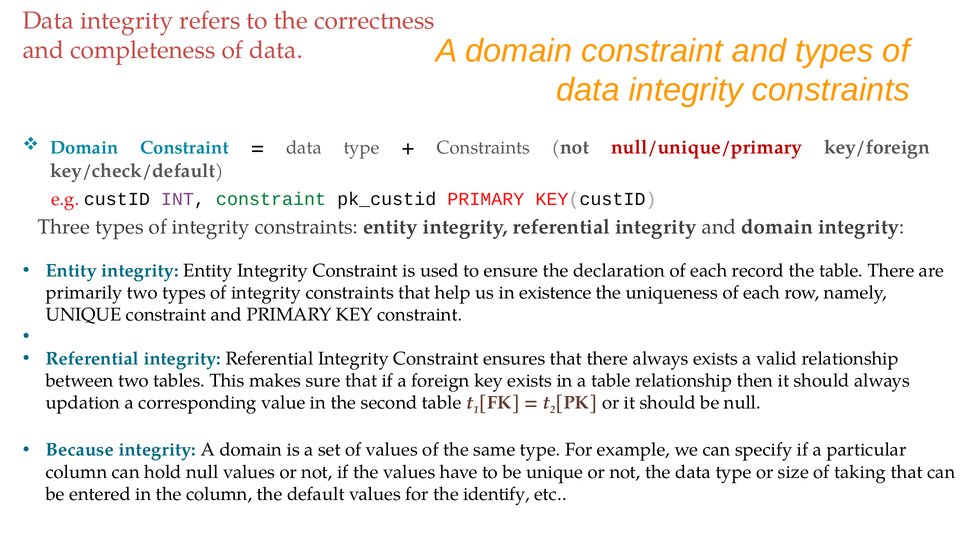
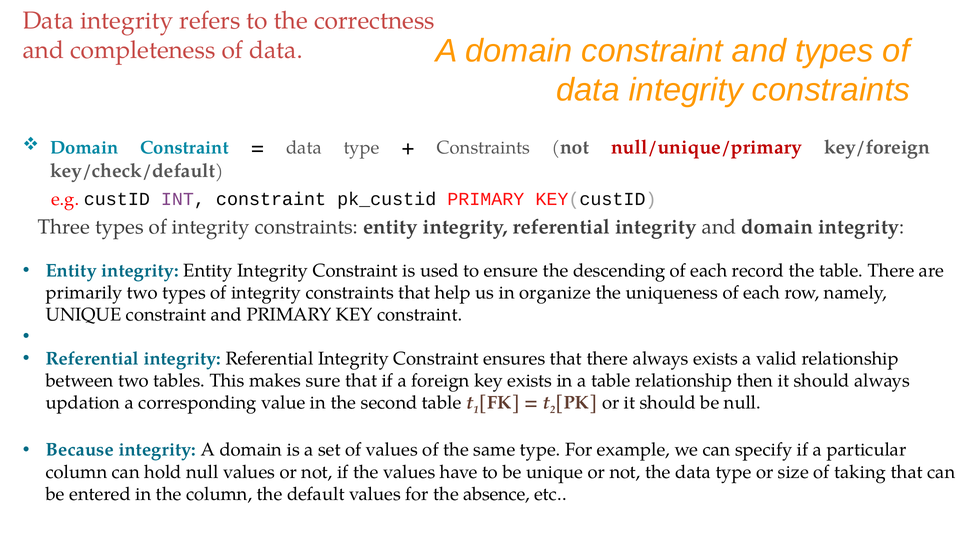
constraint at (271, 199) colour: green -> black
declaration: declaration -> descending
existence: existence -> organize
identify: identify -> absence
